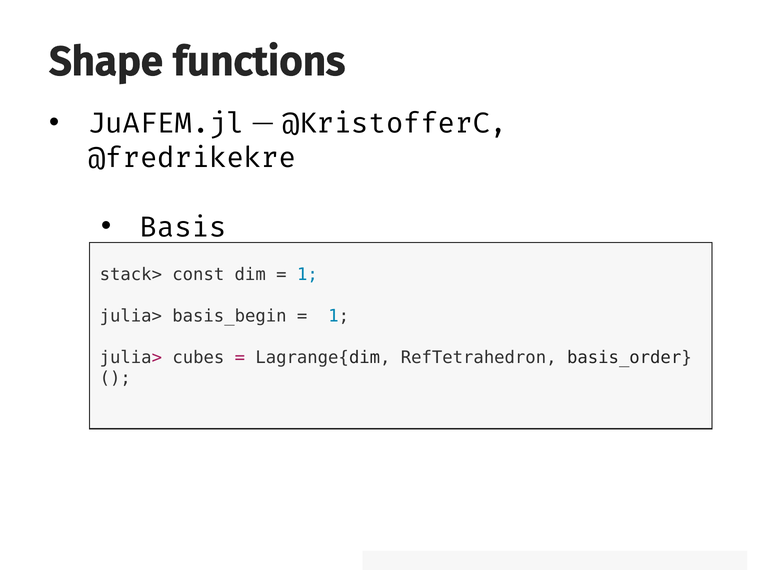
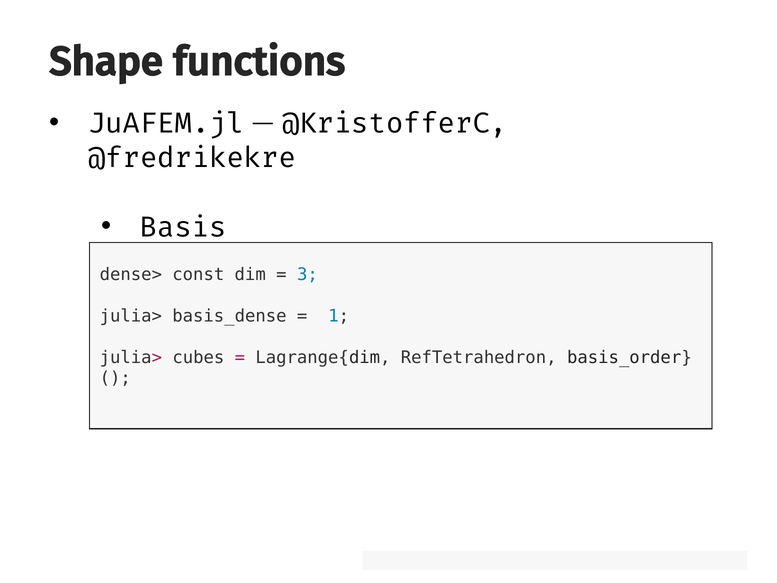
stack>: stack> -> dense>
1 at (307, 274): 1 -> 3
basis_begin: basis_begin -> basis_dense
